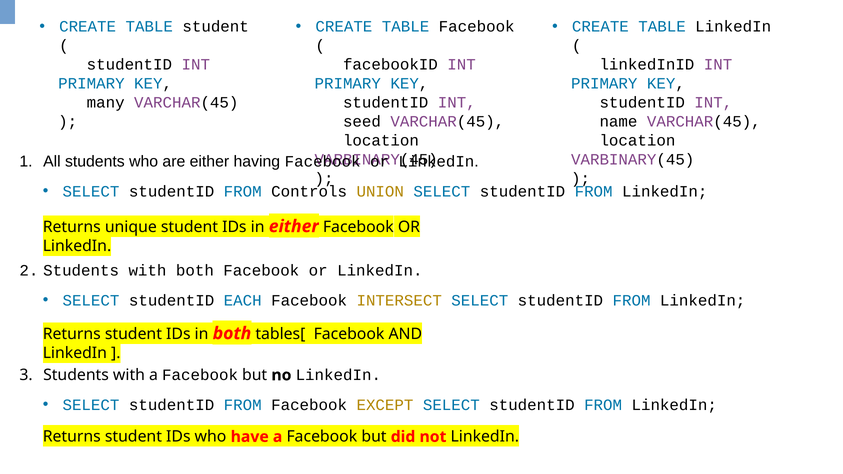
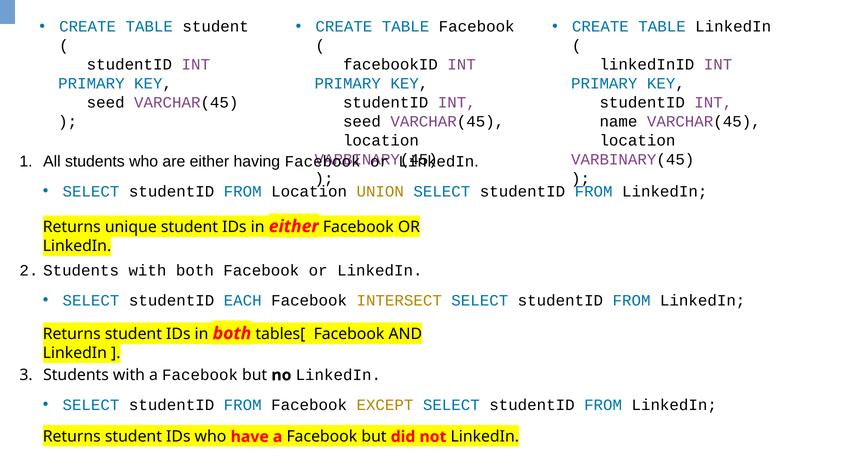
many at (106, 103): many -> seed
FROM Controls: Controls -> Location
